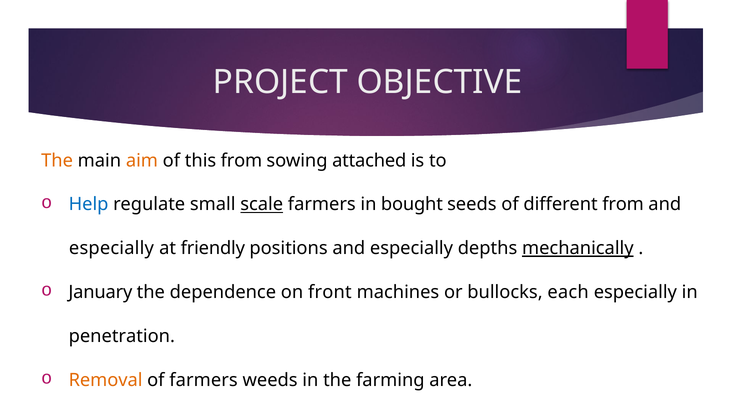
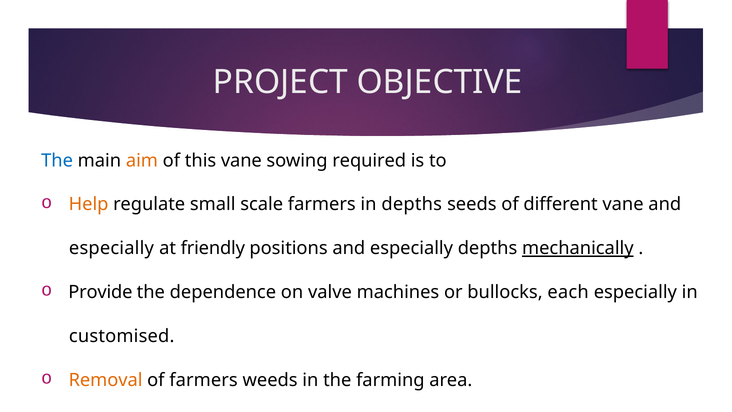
The at (57, 160) colour: orange -> blue
this from: from -> vane
attached: attached -> required
Help colour: blue -> orange
scale underline: present -> none
in bought: bought -> depths
different from: from -> vane
January at (100, 292): January -> Provide
front: front -> valve
penetration: penetration -> customised
